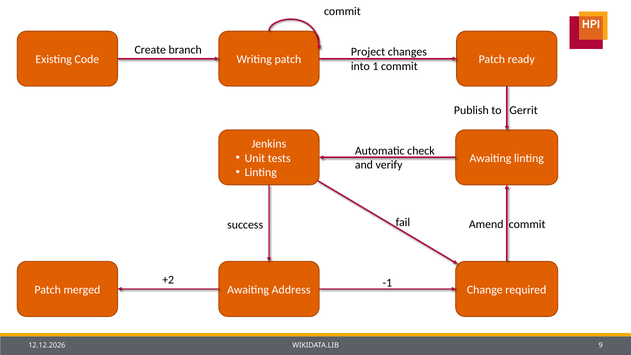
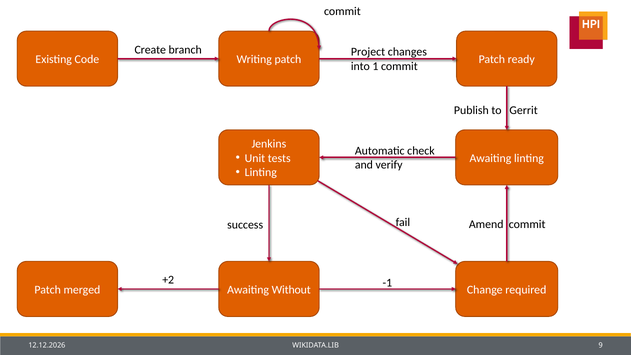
Address: Address -> Without
